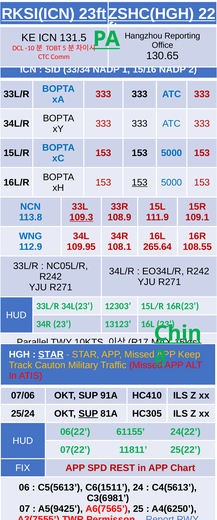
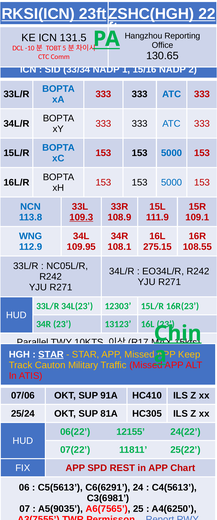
153 at (140, 182) underline: present -> none
265.64: 265.64 -> 275.15
SUP at (88, 413) underline: present -> none
61155: 61155 -> 12155
C6(1511: C6(1511 -> C6(6291
A5(9425: A5(9425 -> A5(9035
